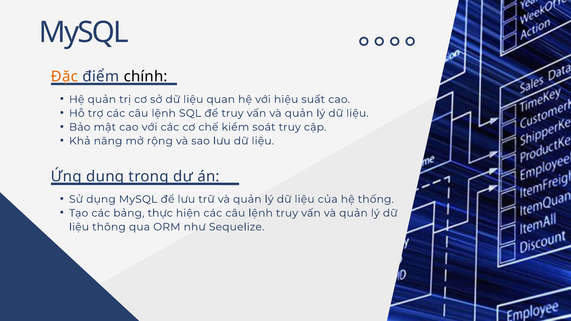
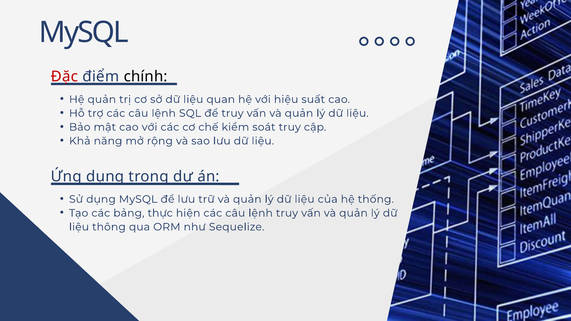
Đặc colour: orange -> red
